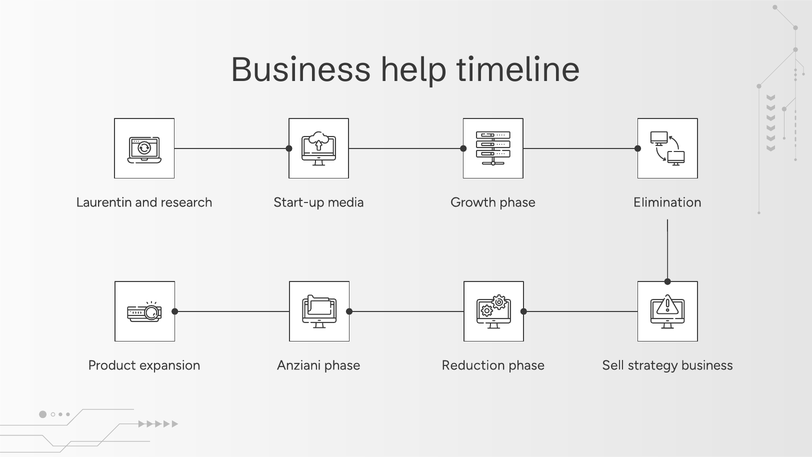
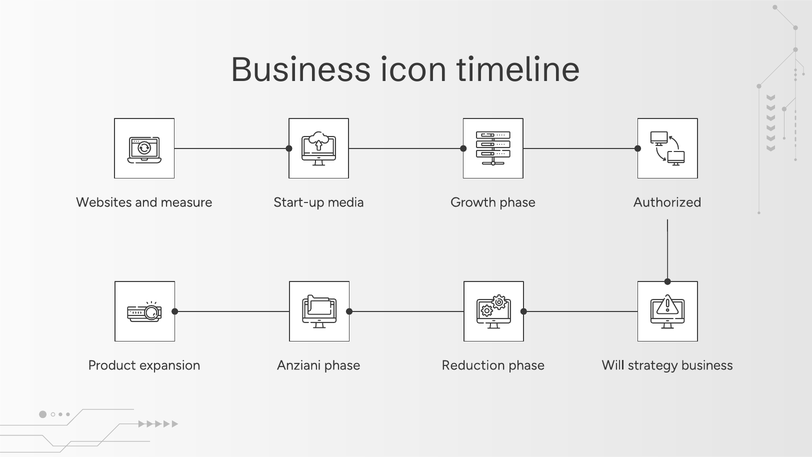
help: help -> icon
Laurentin: Laurentin -> Websites
research: research -> measure
Elimination: Elimination -> Authorized
Sell: Sell -> Will
